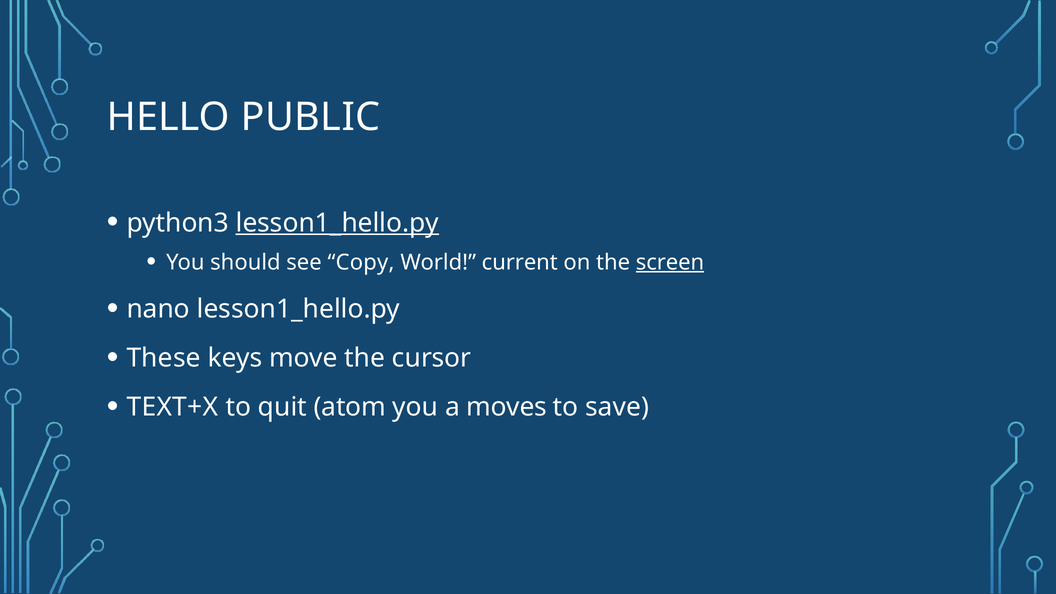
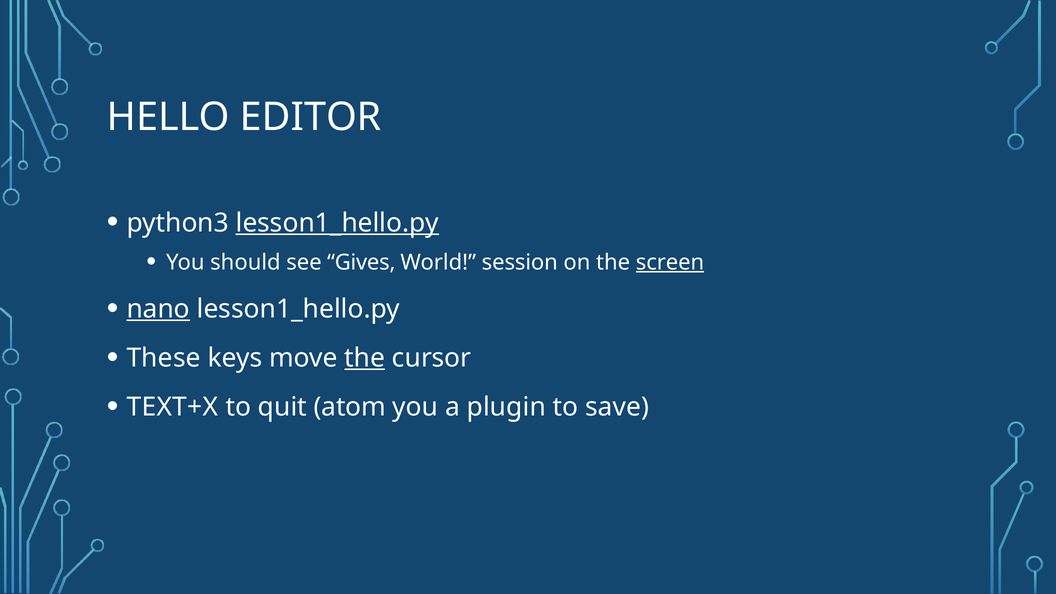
PUBLIC: PUBLIC -> EDITOR
Copy: Copy -> Gives
current: current -> session
nano underline: none -> present
the at (365, 358) underline: none -> present
moves: moves -> plugin
